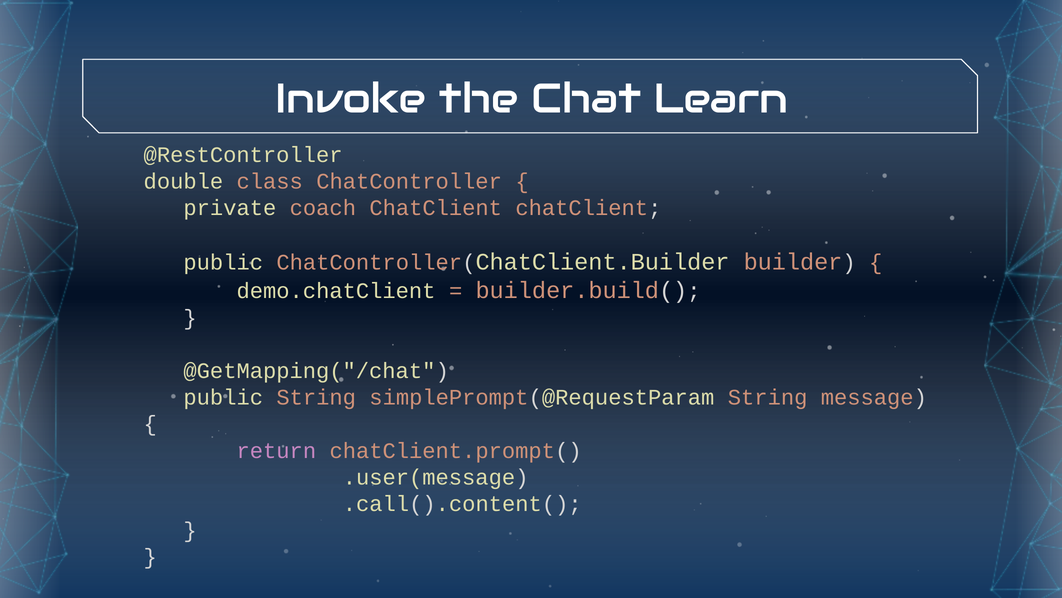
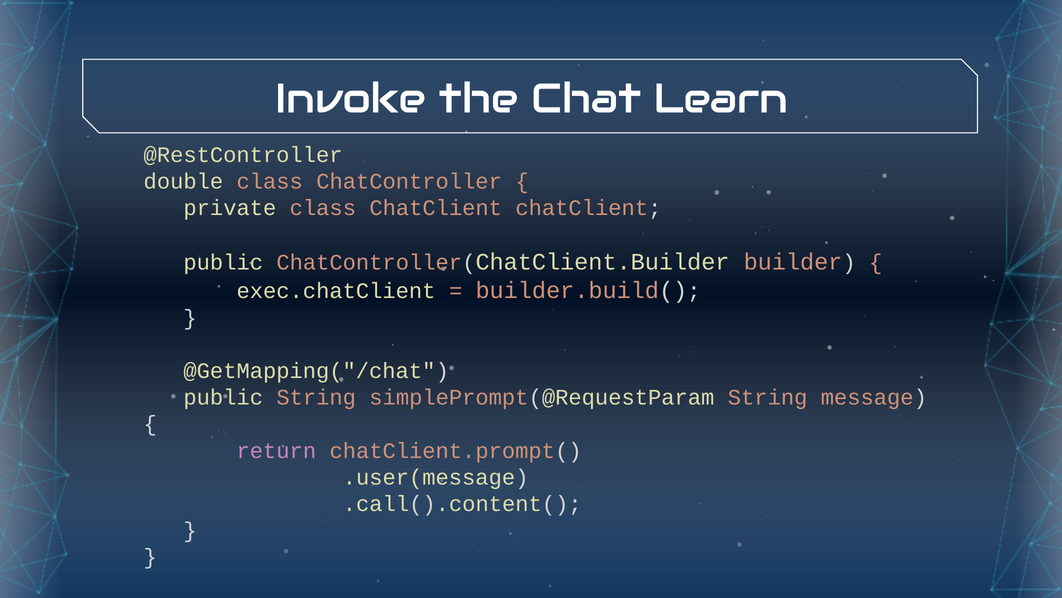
private coach: coach -> class
demo.chatClient: demo.chatClient -> exec.chatClient
